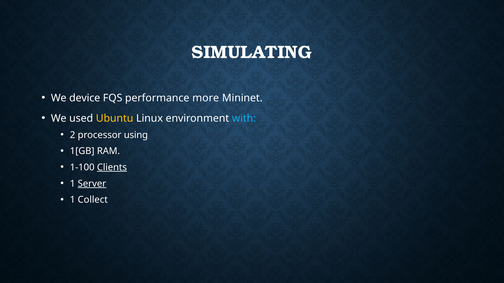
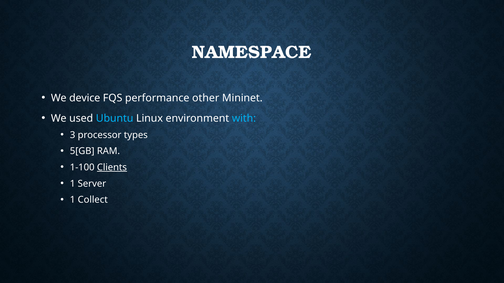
SIMULATING: SIMULATING -> NAMESPACE
more: more -> other
Ubuntu colour: yellow -> light blue
2: 2 -> 3
using: using -> types
1[GB: 1[GB -> 5[GB
Server underline: present -> none
